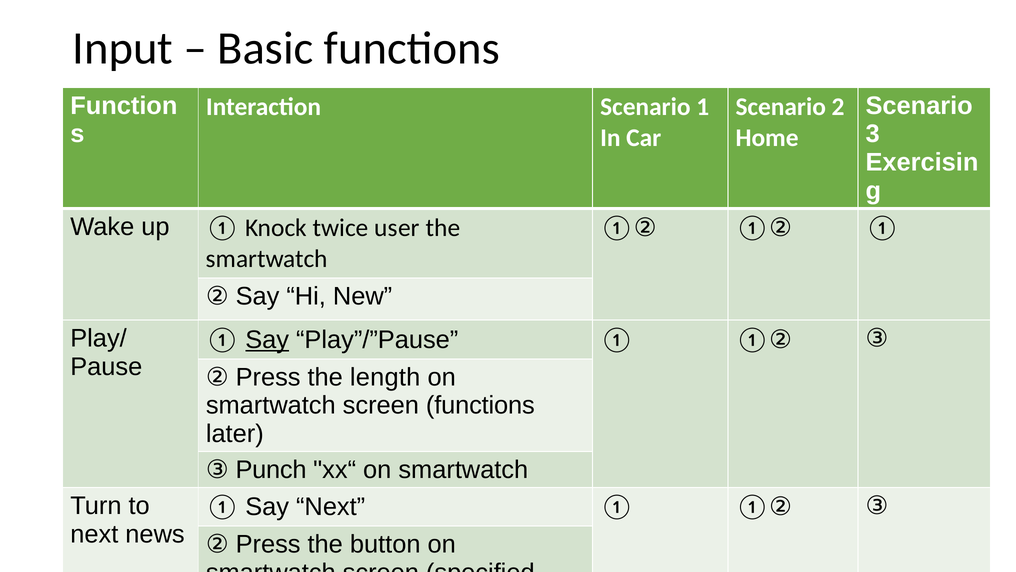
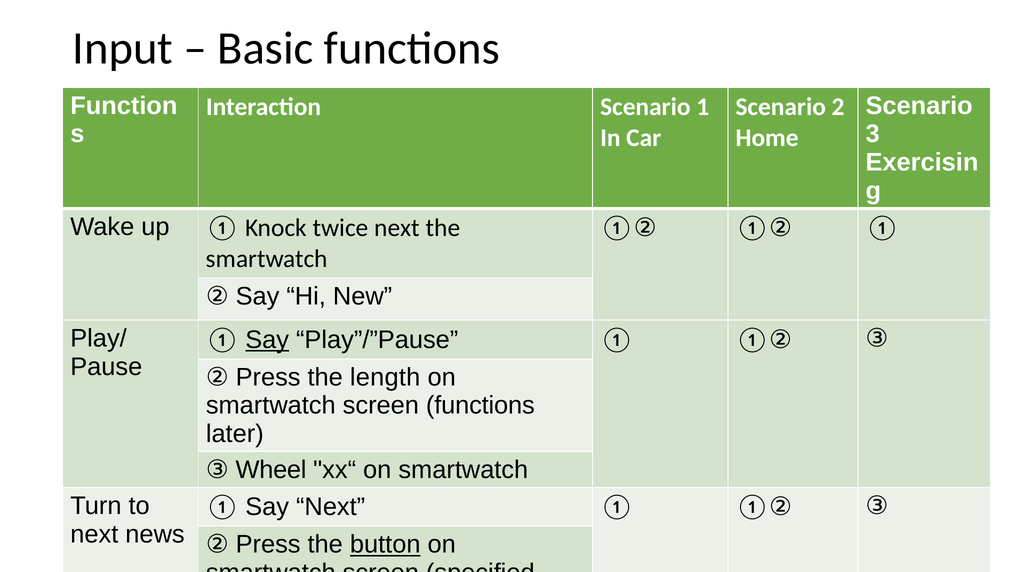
twice user: user -> next
Punch: Punch -> Wheel
button underline: none -> present
